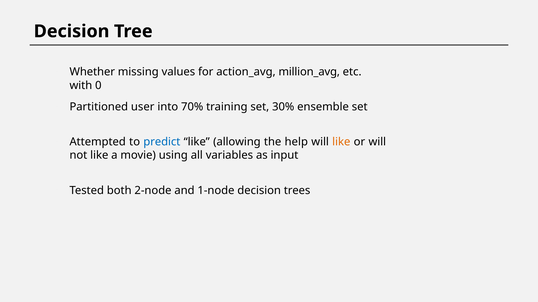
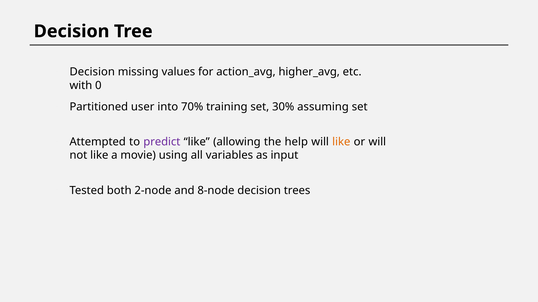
Whether at (92, 72): Whether -> Decision
million_avg: million_avg -> higher_avg
ensemble: ensemble -> assuming
predict colour: blue -> purple
1-node: 1-node -> 8-node
